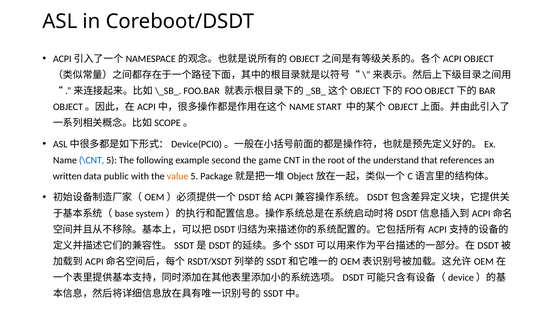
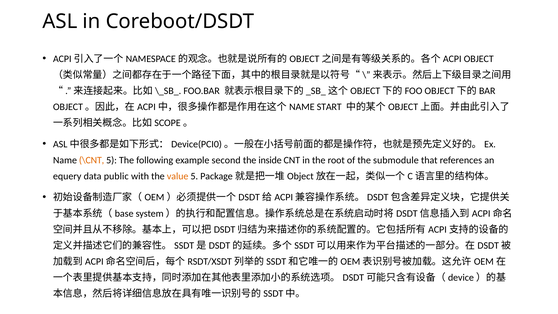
\CNT colour: blue -> orange
game: game -> inside
understand: understand -> submodule
written: written -> equery
